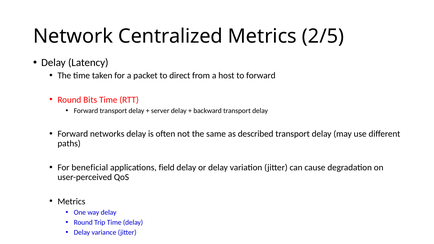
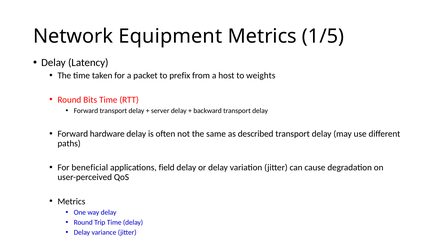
Centralized: Centralized -> Equipment
2/5: 2/5 -> 1/5
direct: direct -> prefix
to forward: forward -> weights
networks: networks -> hardware
